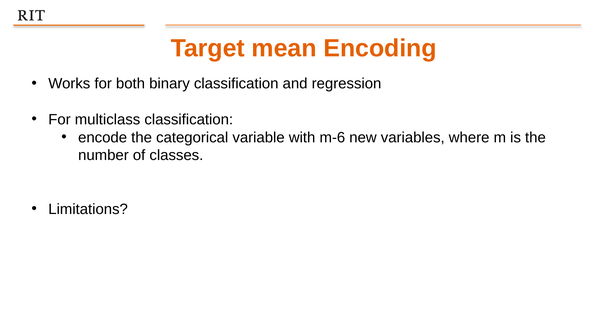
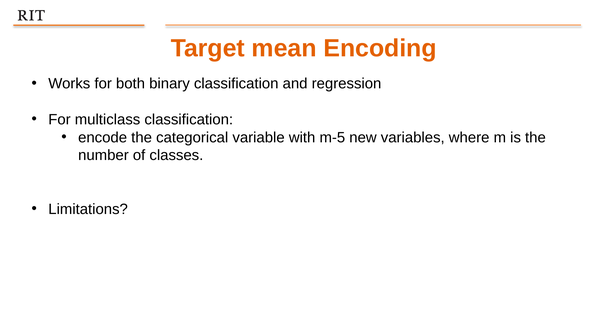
m-6: m-6 -> m-5
